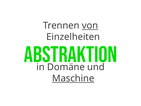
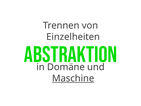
von underline: present -> none
